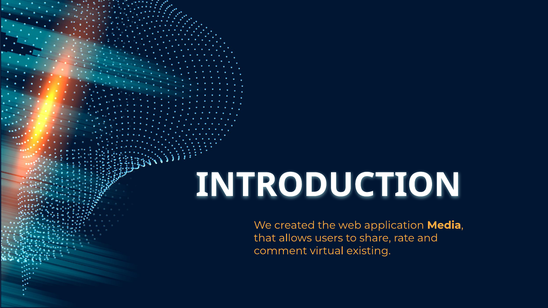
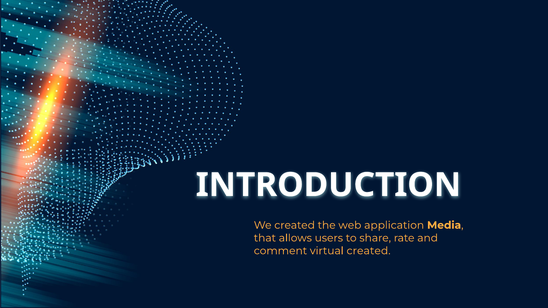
virtual existing: existing -> created
